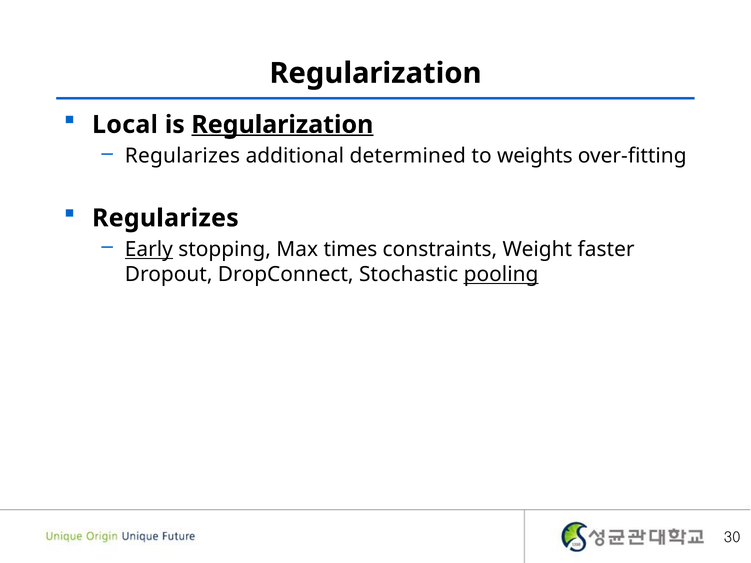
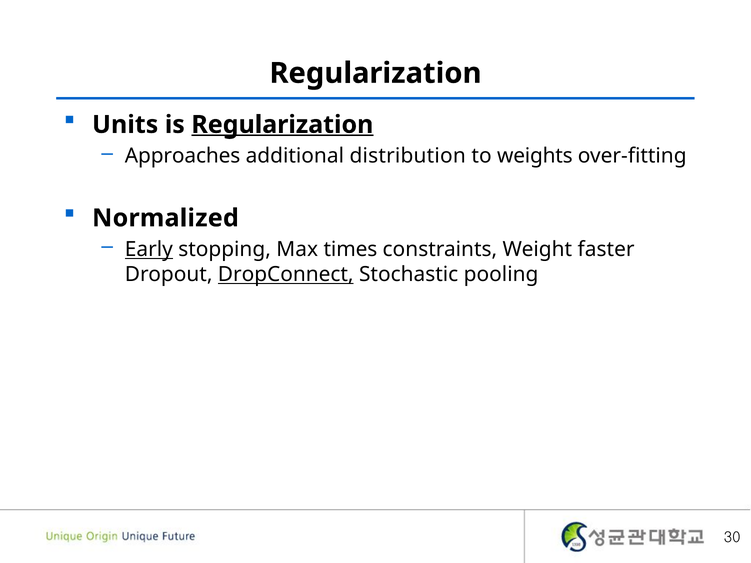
Local: Local -> Units
Regularizes at (182, 156): Regularizes -> Approaches
determined: determined -> distribution
Regularizes at (165, 218): Regularizes -> Normalized
DropConnect underline: none -> present
pooling underline: present -> none
